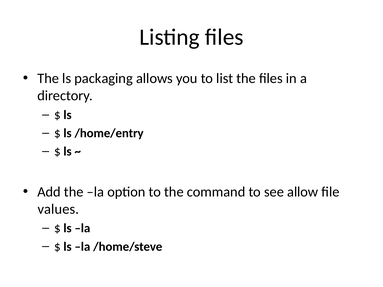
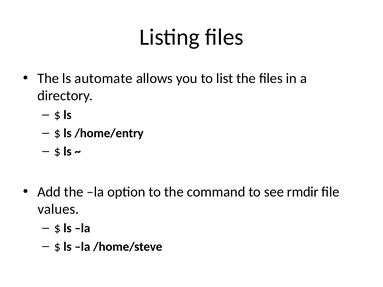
packaging: packaging -> automate
allow: allow -> rmdir
